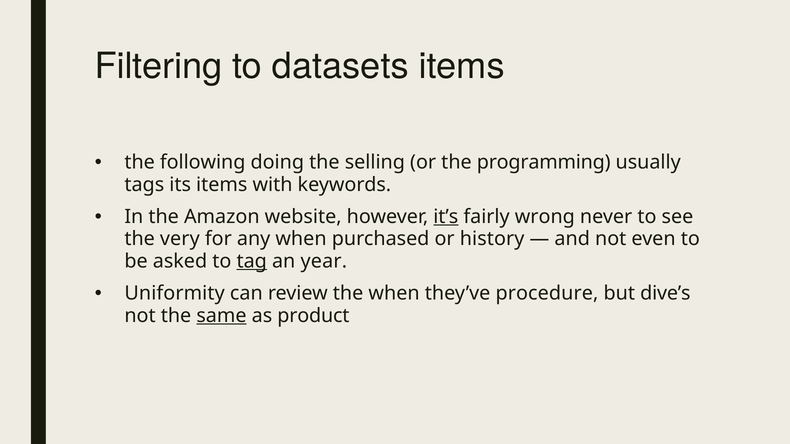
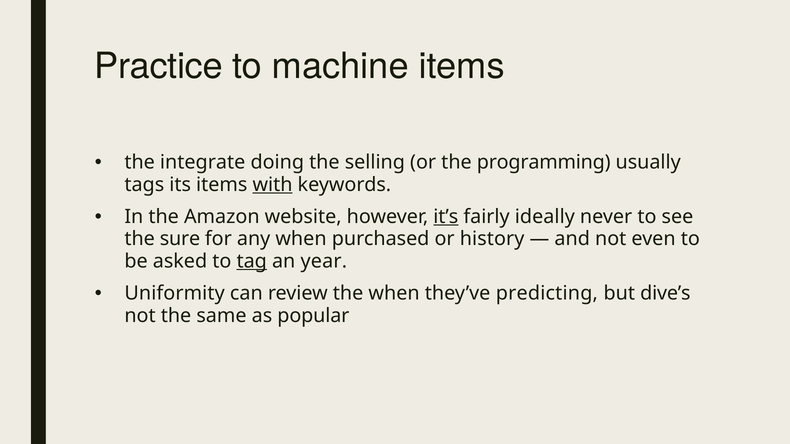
Filtering: Filtering -> Practice
datasets: datasets -> machine
following: following -> integrate
with underline: none -> present
wrong: wrong -> ideally
very: very -> sure
procedure: procedure -> predicting
same underline: present -> none
product: product -> popular
